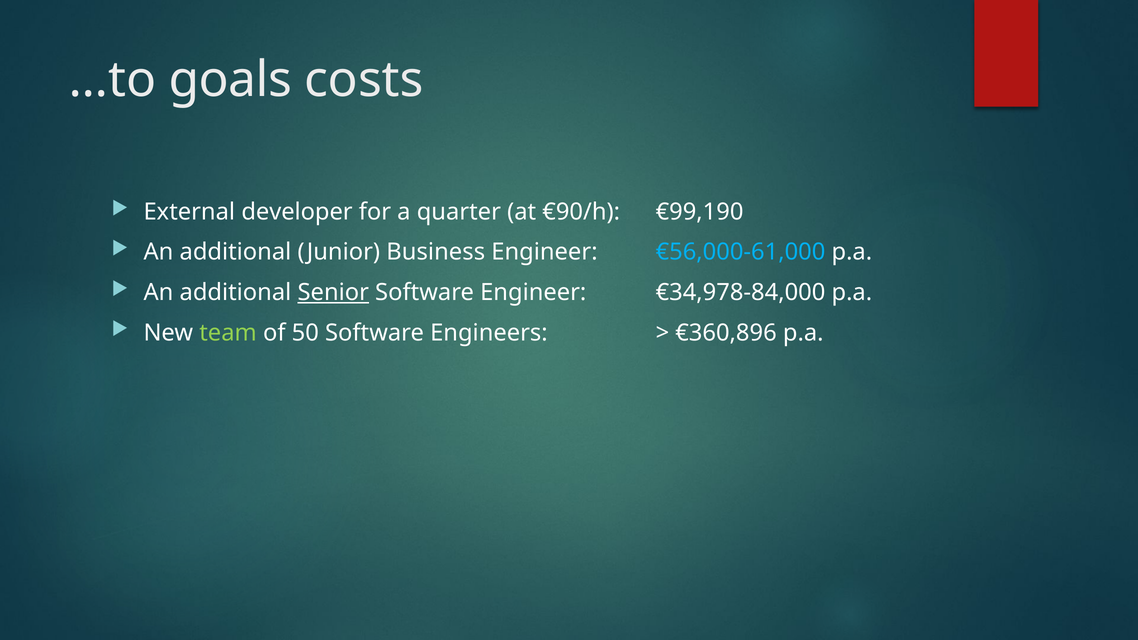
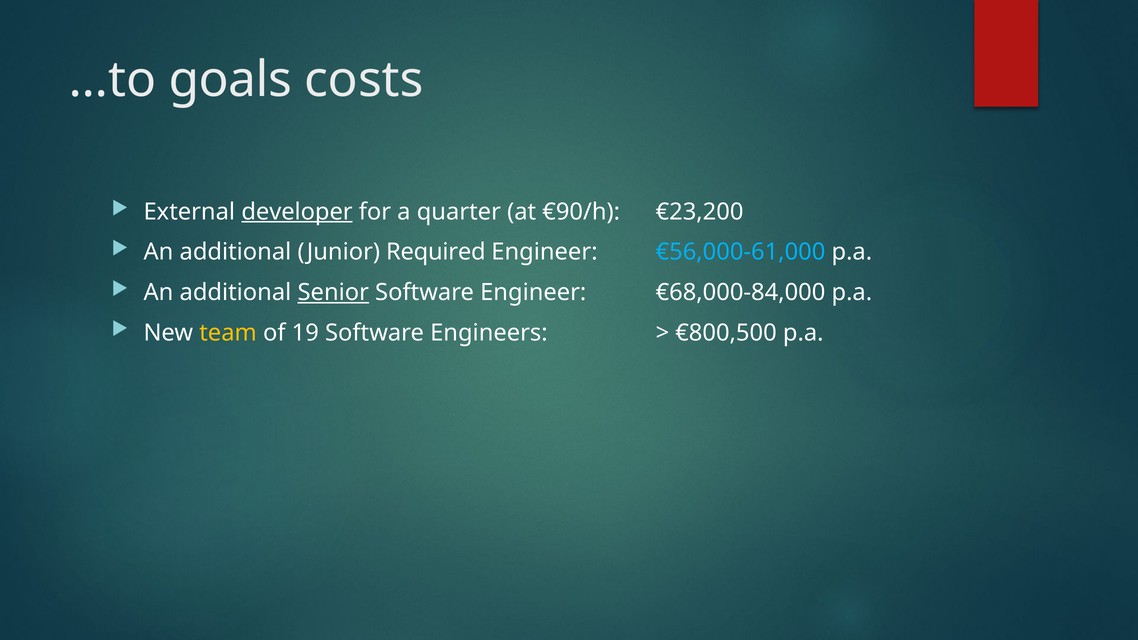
developer underline: none -> present
€99,190: €99,190 -> €23,200
Business: Business -> Required
€34,978-84,000: €34,978-84,000 -> €68,000-84,000
team colour: light green -> yellow
50: 50 -> 19
€360,896: €360,896 -> €800,500
